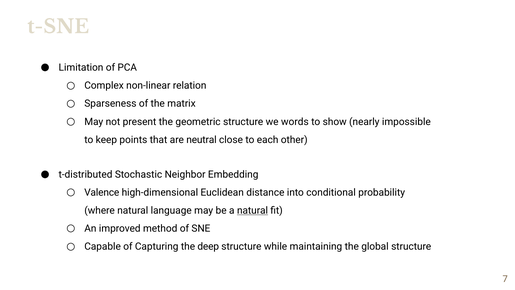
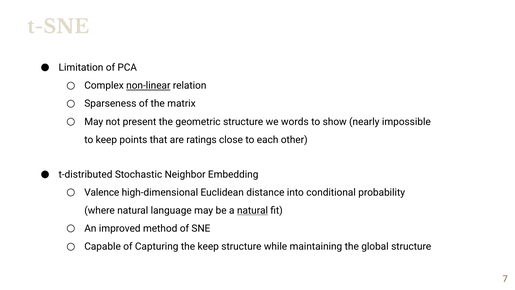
non-linear underline: none -> present
neutral: neutral -> ratings
the deep: deep -> keep
